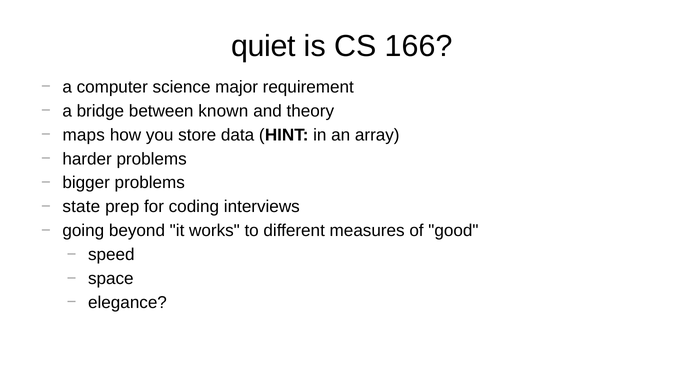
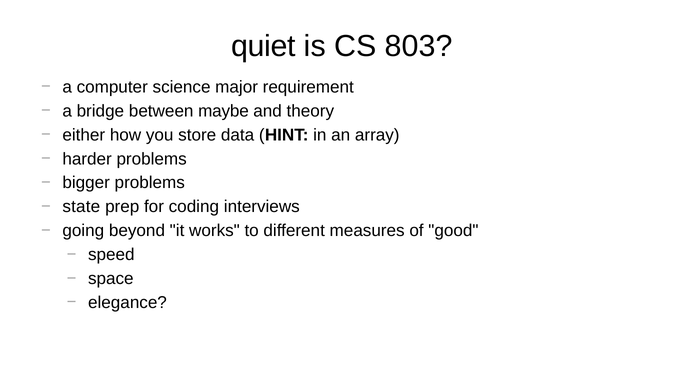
166: 166 -> 803
known: known -> maybe
maps: maps -> either
